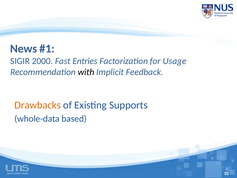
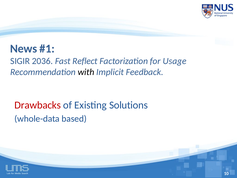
2000: 2000 -> 2036
Entries: Entries -> Reflect
Drawbacks colour: orange -> red
Supports: Supports -> Solutions
